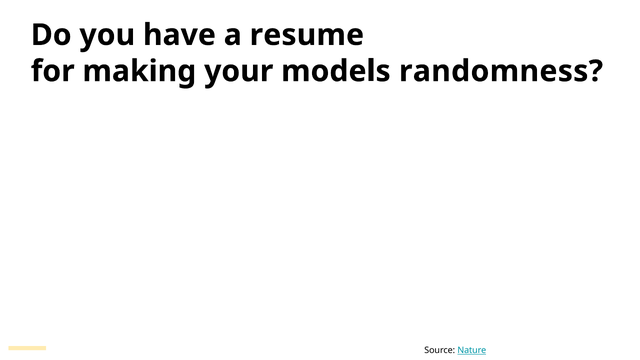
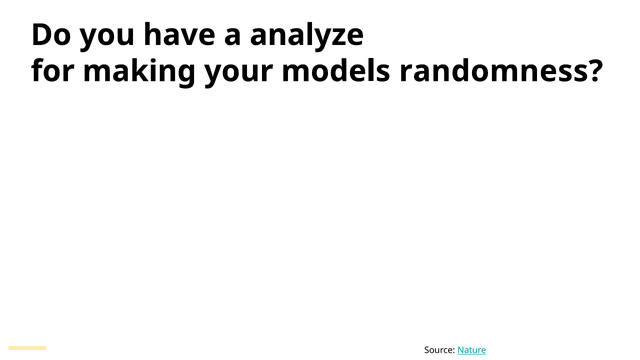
resume: resume -> analyze
